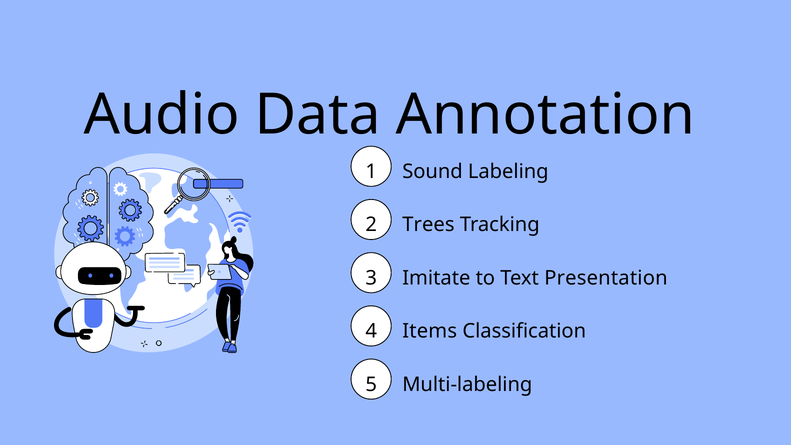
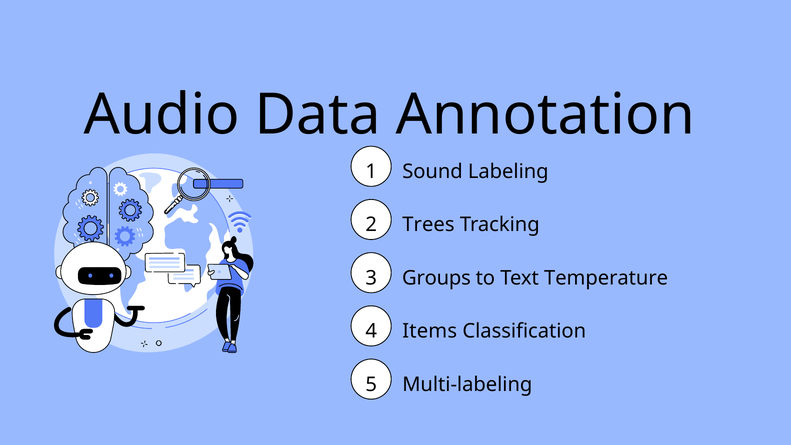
Imitate: Imitate -> Groups
Presentation: Presentation -> Temperature
